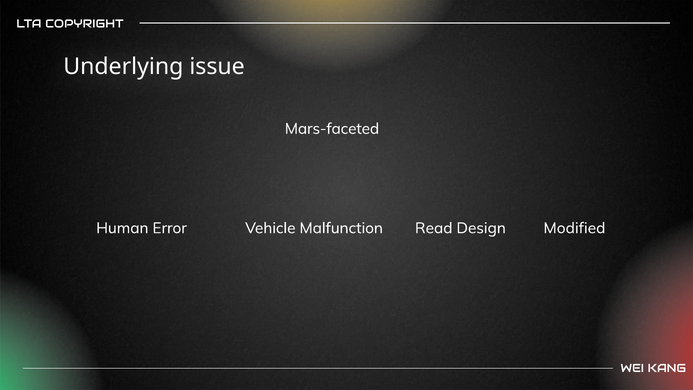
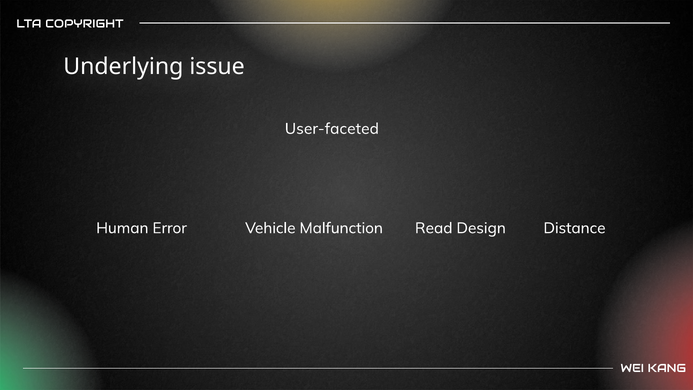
Mars-faceted: Mars-faceted -> User-faceted
Modified: Modified -> Distance
